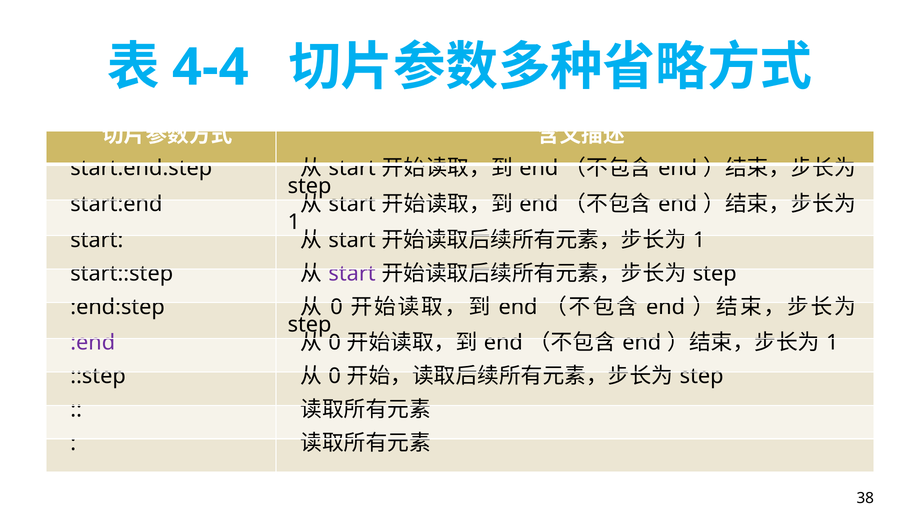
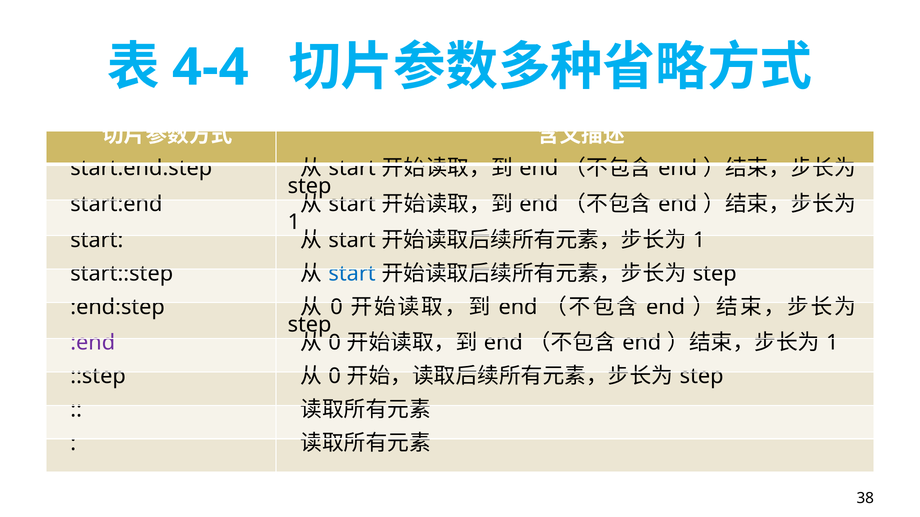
start at (352, 274) colour: purple -> blue
